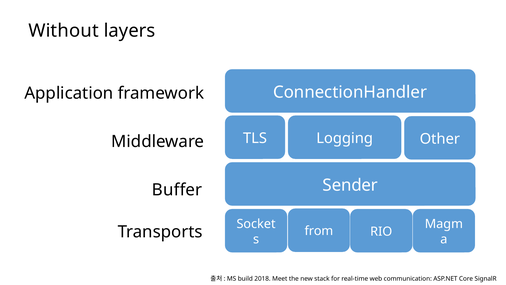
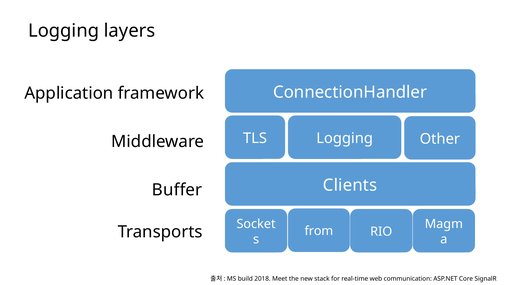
Without at (64, 31): Without -> Logging
Sender: Sender -> Clients
